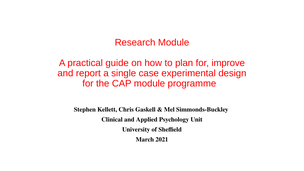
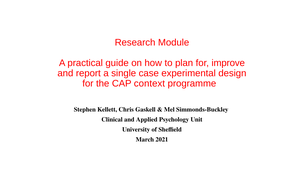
CAP module: module -> context
